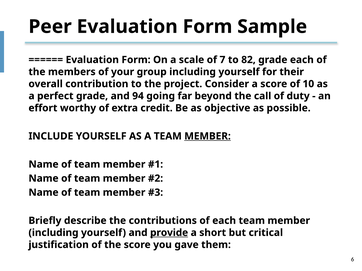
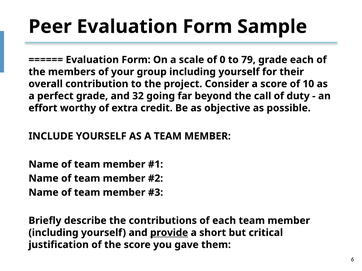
7: 7 -> 0
82: 82 -> 79
94: 94 -> 32
MEMBER at (208, 136) underline: present -> none
